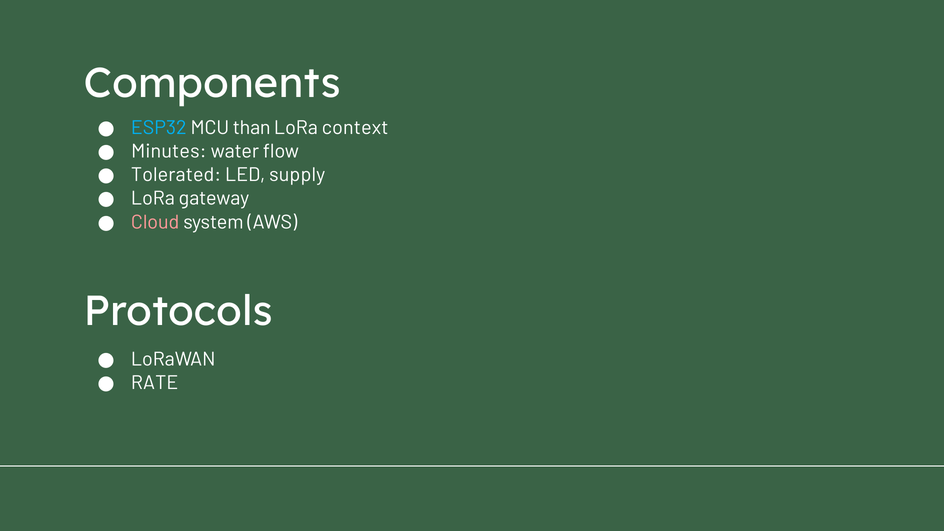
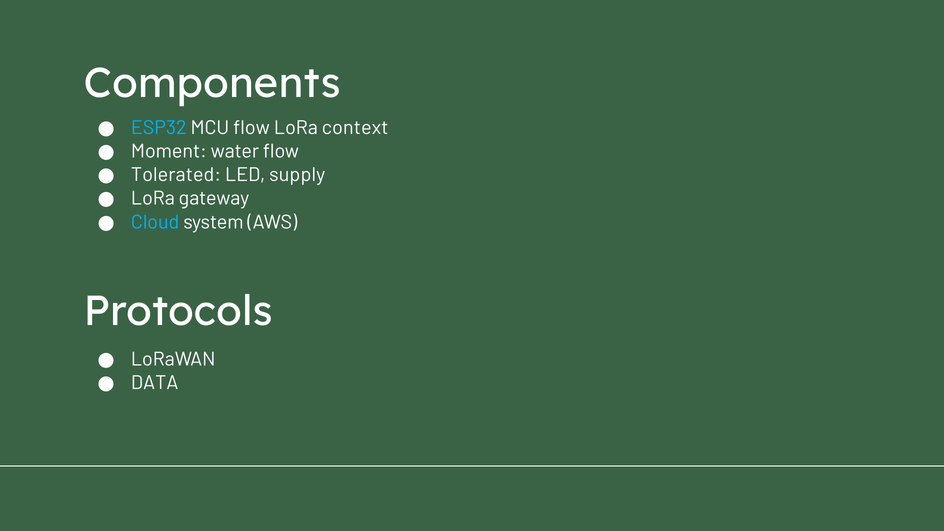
MCU than: than -> flow
Minutes: Minutes -> Moment
Cloud colour: pink -> light blue
RATE: RATE -> DATA
